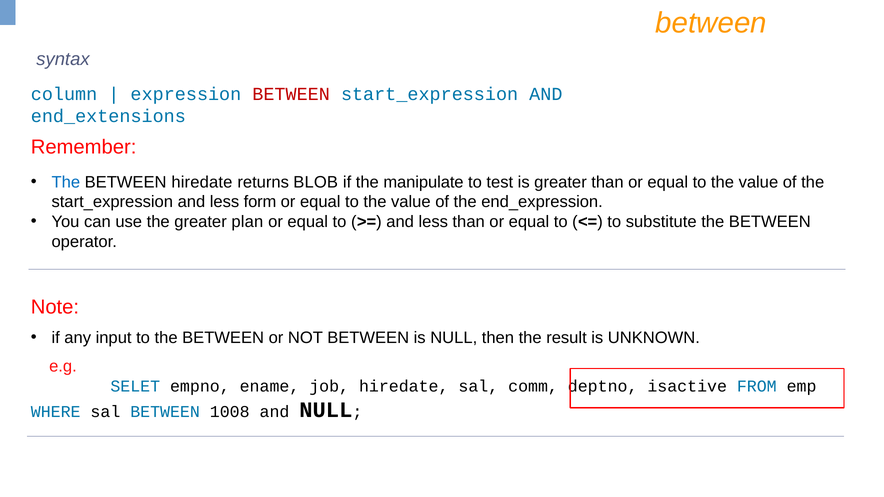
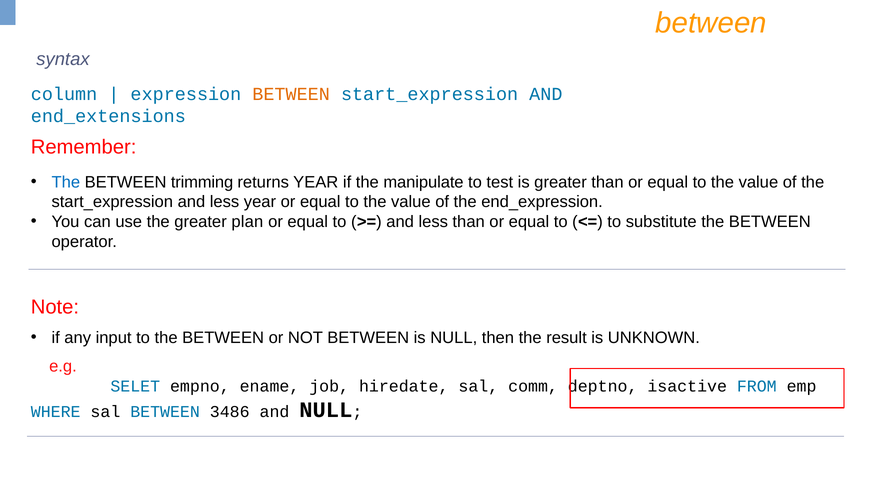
BETWEEN at (291, 94) colour: red -> orange
BETWEEN hiredate: hiredate -> trimming
returns BLOB: BLOB -> YEAR
less form: form -> year
1008: 1008 -> 3486
